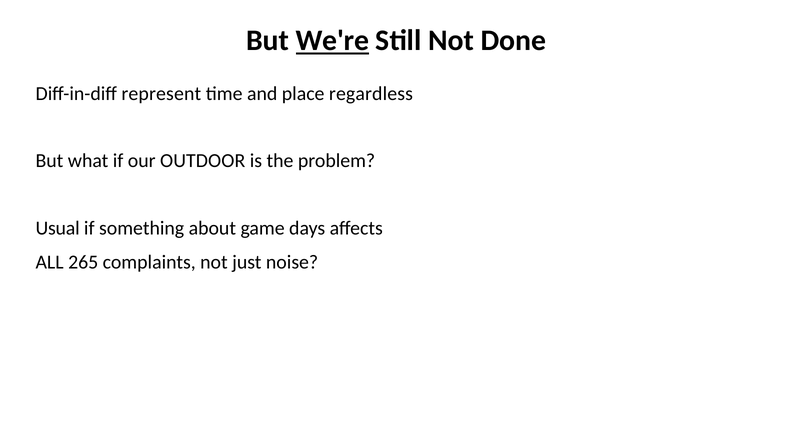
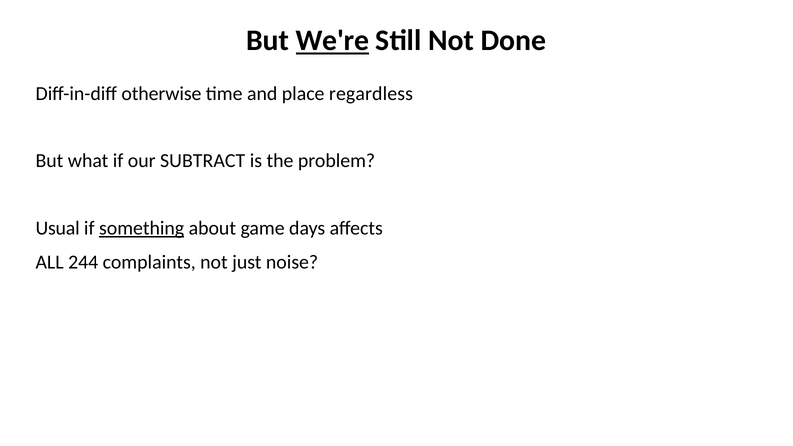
represent: represent -> otherwise
OUTDOOR: OUTDOOR -> SUBTRACT
something underline: none -> present
265: 265 -> 244
